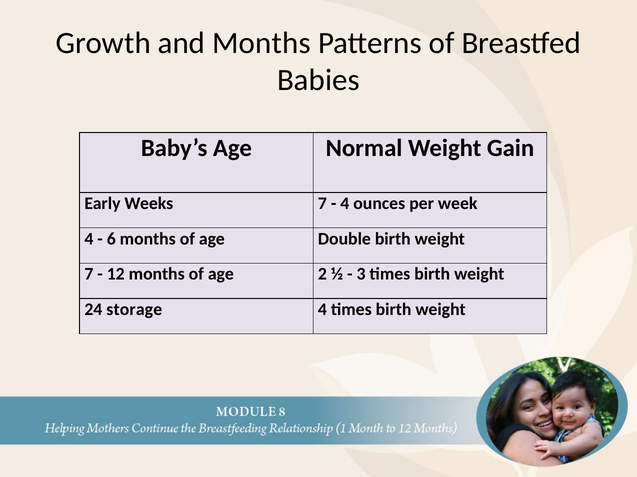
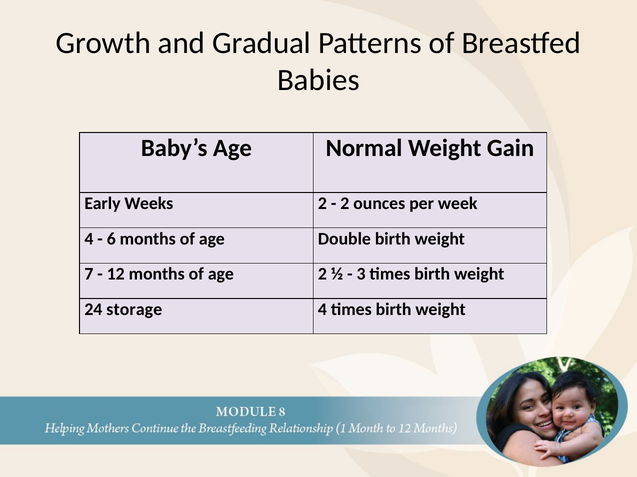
and Months: Months -> Gradual
Weeks 7: 7 -> 2
4 at (345, 204): 4 -> 2
